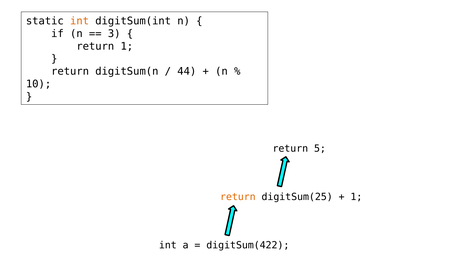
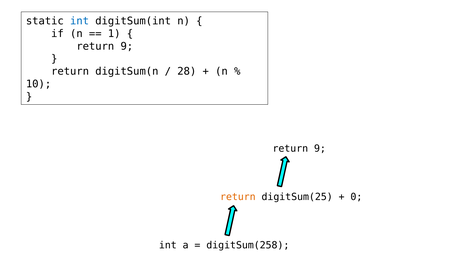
int at (80, 21) colour: orange -> blue
3: 3 -> 1
1 at (127, 46): 1 -> 9
44: 44 -> 28
5 at (320, 149): 5 -> 9
1 at (356, 197): 1 -> 0
digitSum(422: digitSum(422 -> digitSum(258
